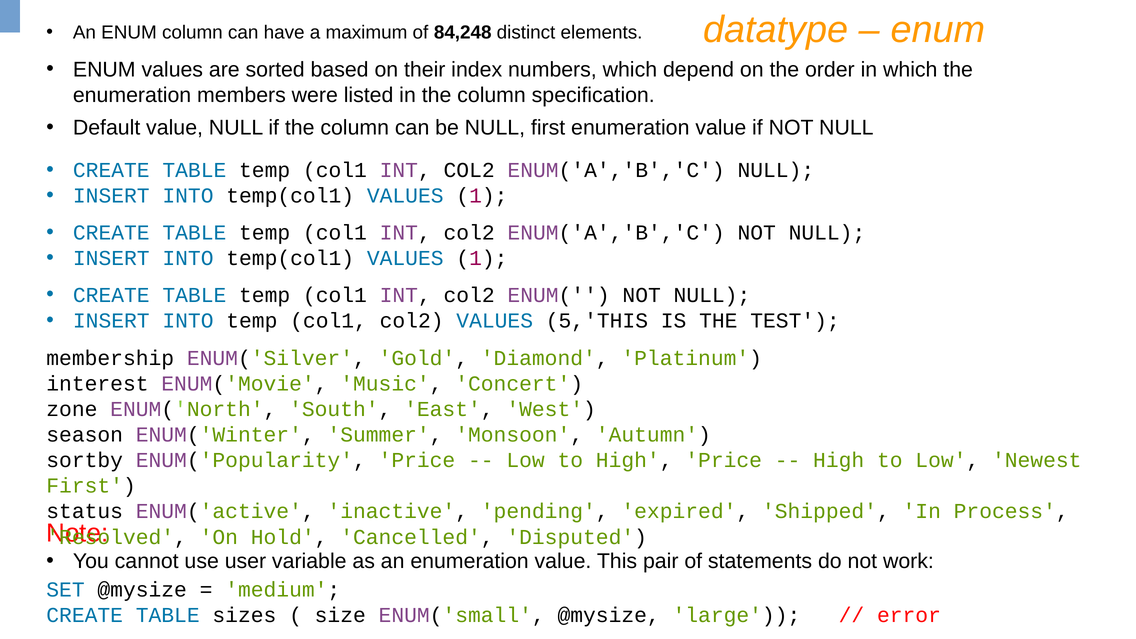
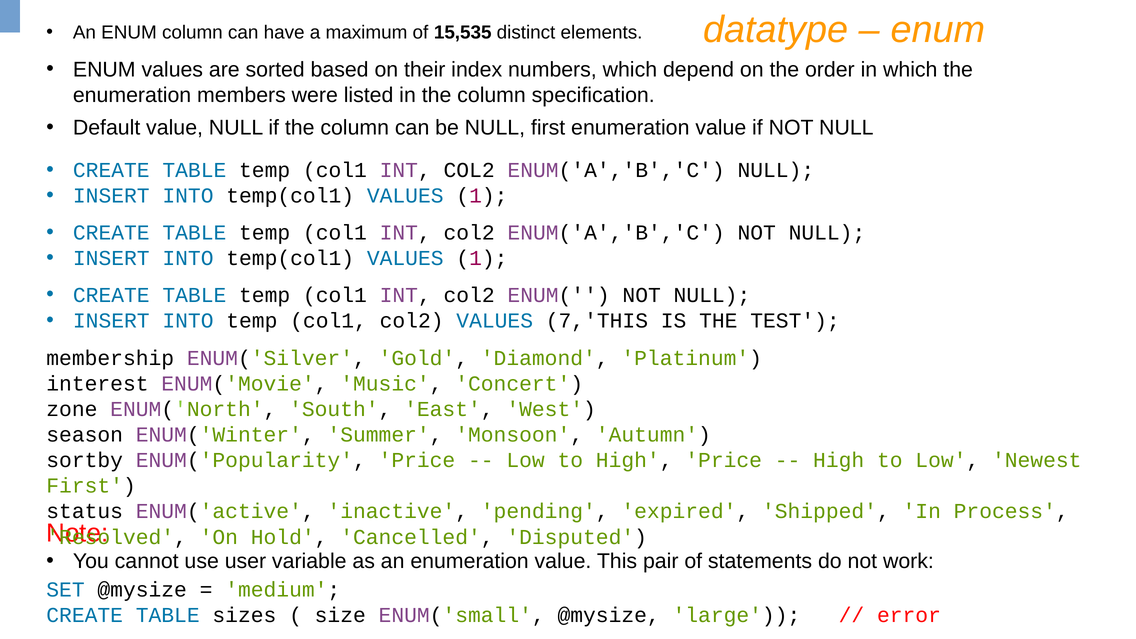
84,248: 84,248 -> 15,535
5,'THIS: 5,'THIS -> 7,'THIS
